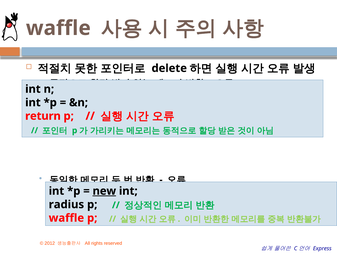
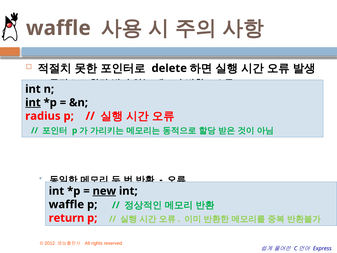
int at (33, 102) underline: none -> present
return: return -> radius
radius at (66, 204): radius -> waffle
waffle at (66, 218): waffle -> return
